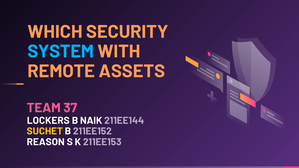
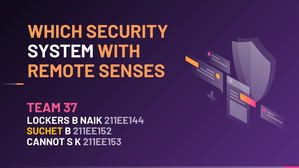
SYSTEM colour: light blue -> white
ASSETS: ASSETS -> SENSES
REASON: REASON -> CANNOT
